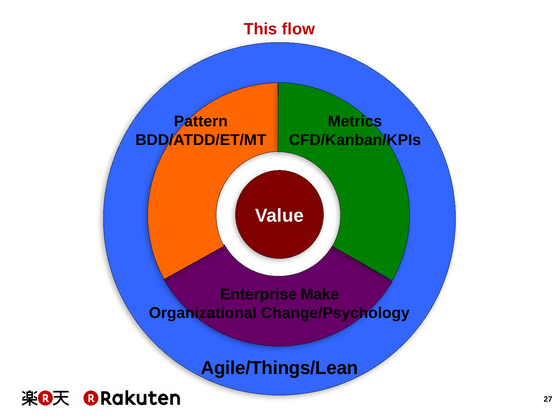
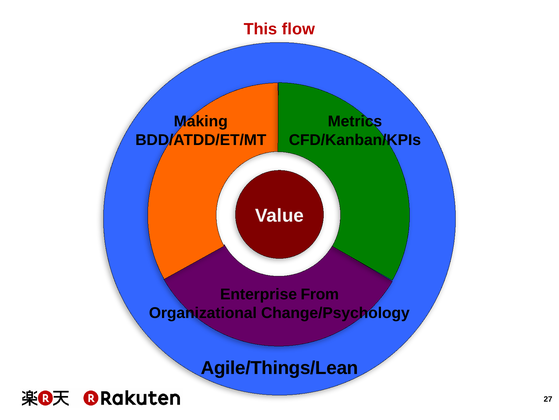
Pattern: Pattern -> Making
Make: Make -> From
